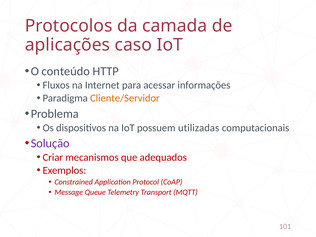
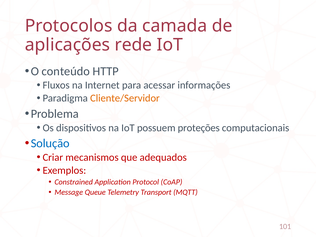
caso: caso -> rede
utilizadas: utilizadas -> proteções
Solução colour: purple -> blue
